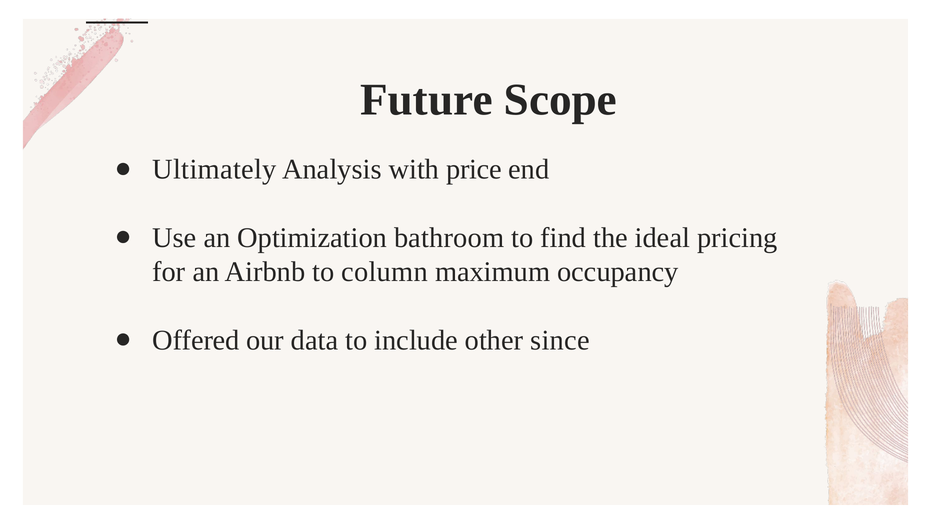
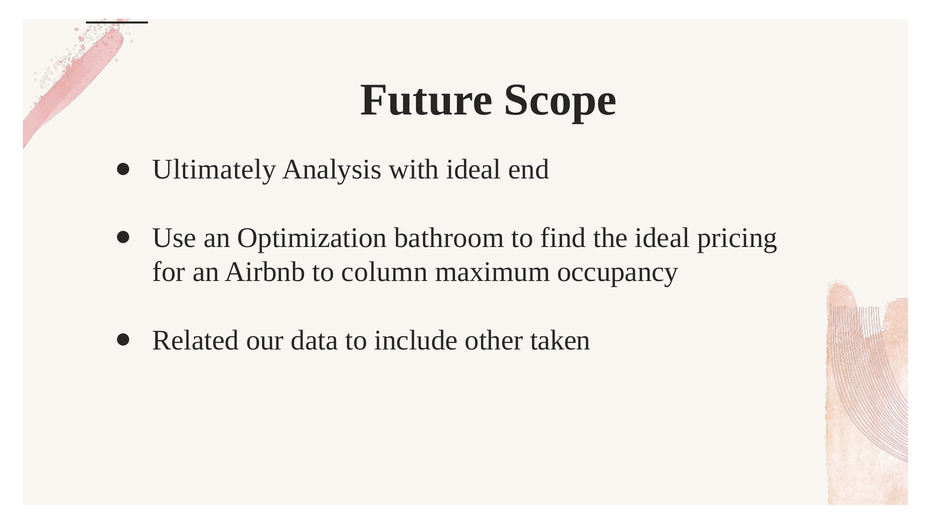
with price: price -> ideal
Offered: Offered -> Related
since: since -> taken
